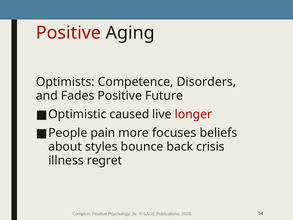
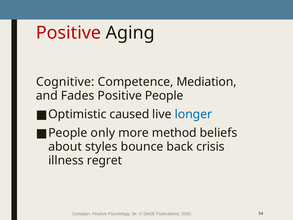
Optimists: Optimists -> Cognitive
Disorders: Disorders -> Mediation
Positive Future: Future -> People
longer colour: red -> blue
pain: pain -> only
focuses: focuses -> method
